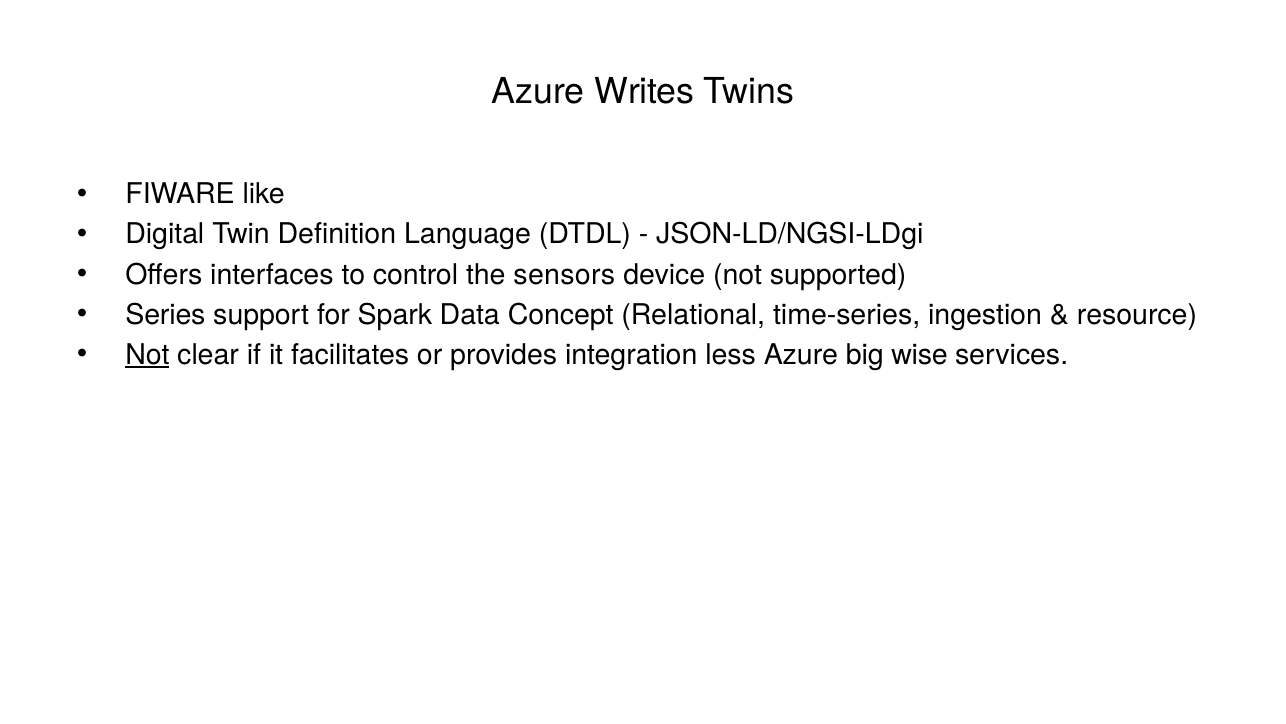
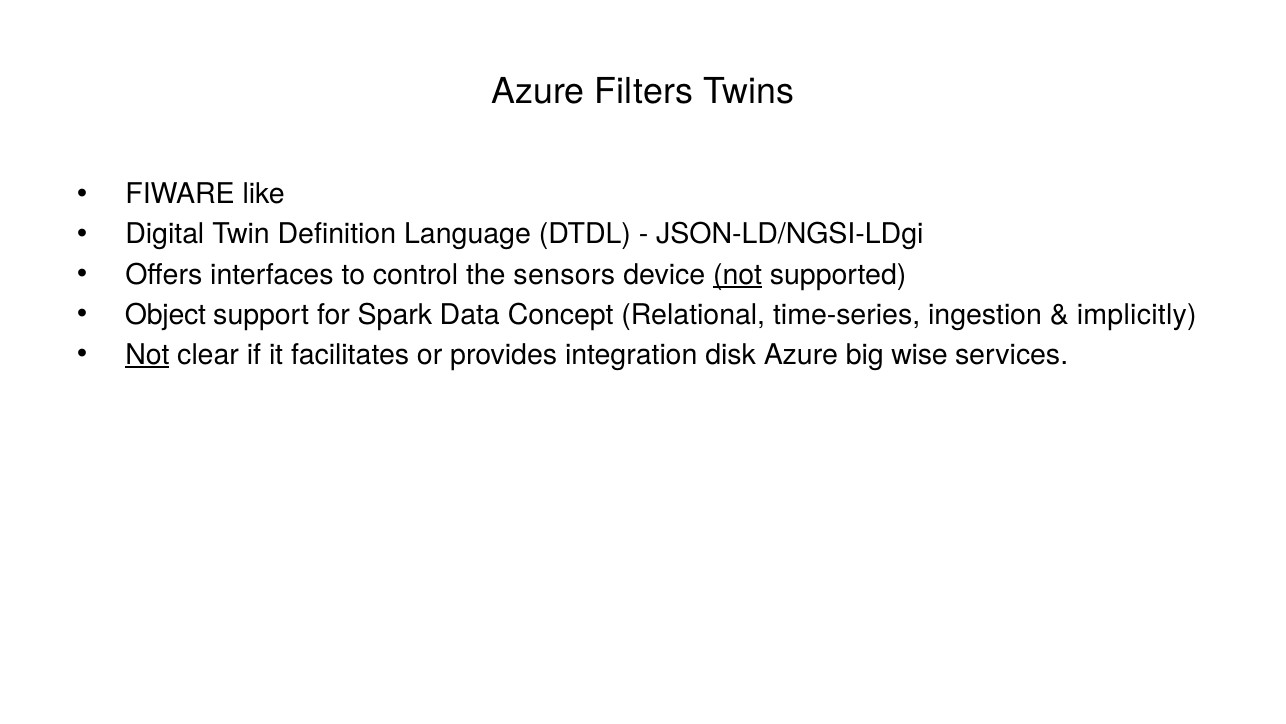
Writes: Writes -> Filters
not at (738, 274) underline: none -> present
Series: Series -> Object
resource: resource -> implicitly
less: less -> disk
